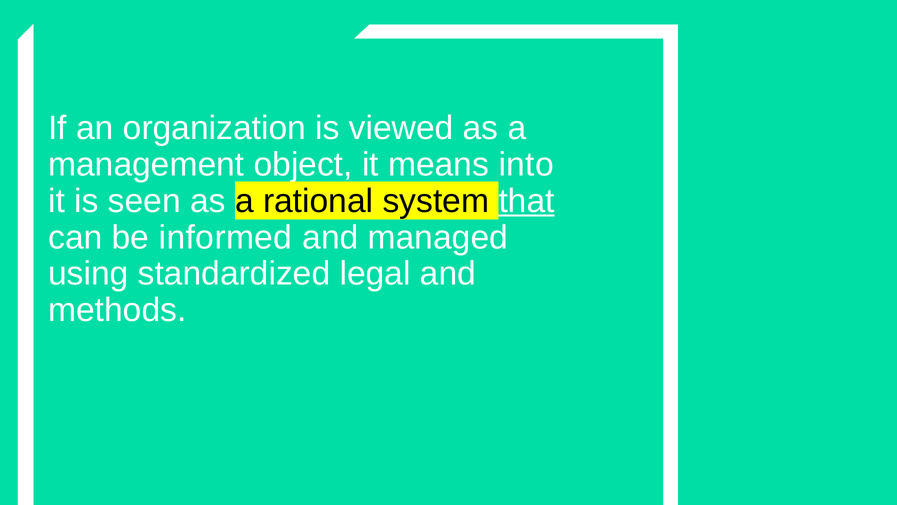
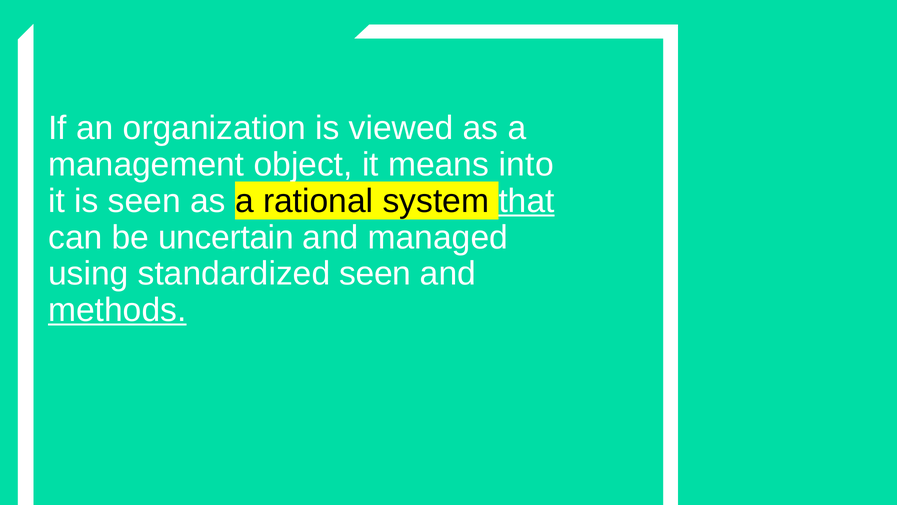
informed: informed -> uncertain
standardized legal: legal -> seen
methods underline: none -> present
